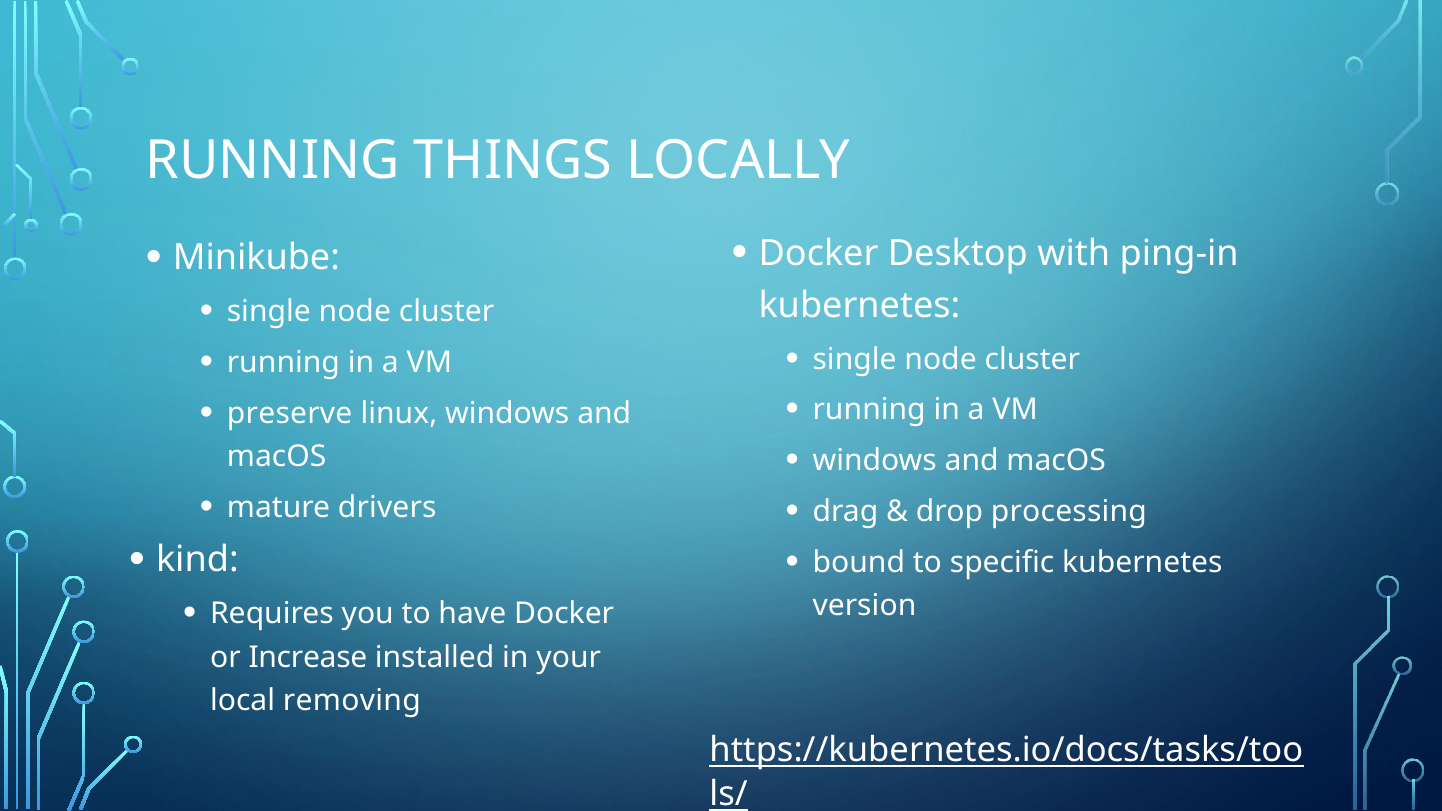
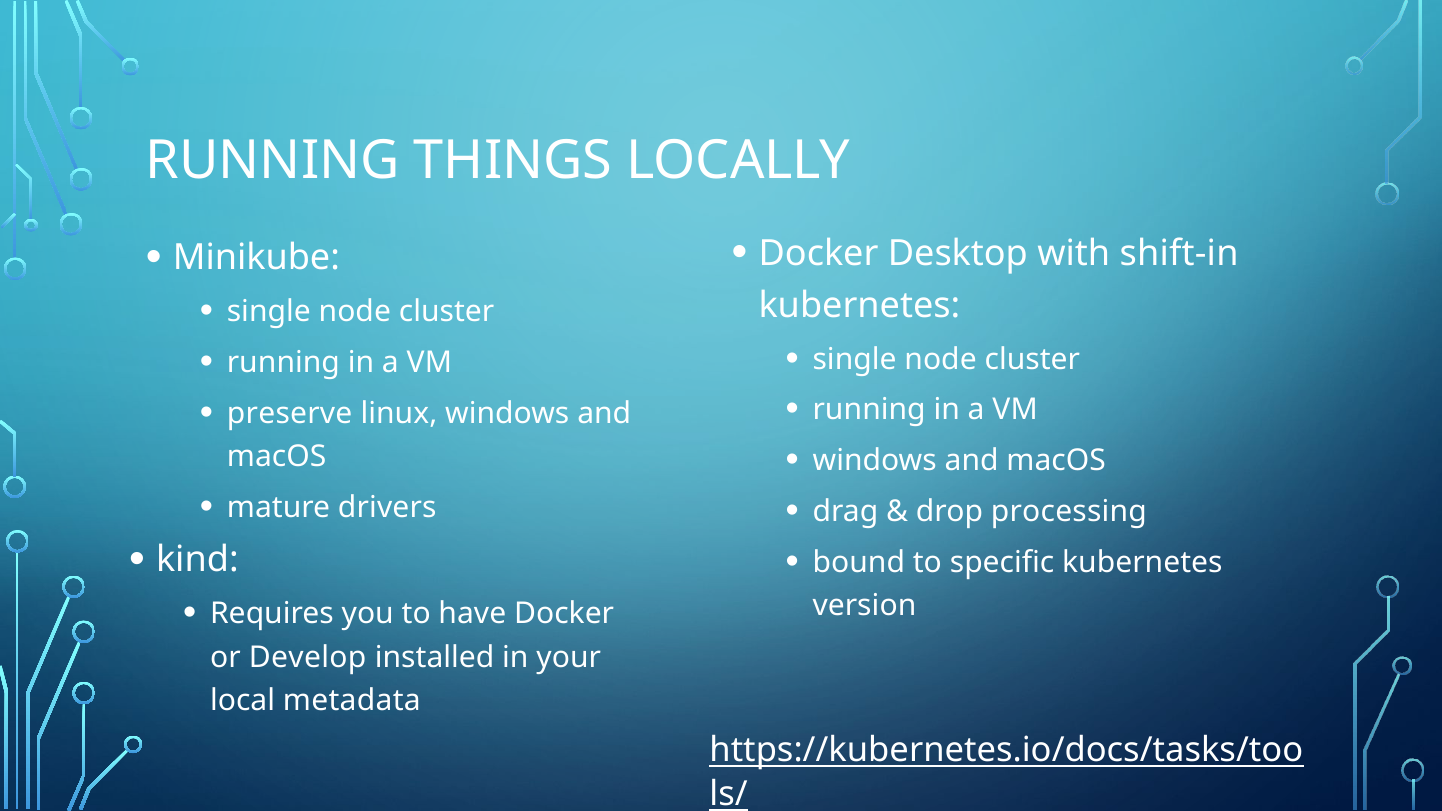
ping-in: ping-in -> shift-in
Increase: Increase -> Develop
removing: removing -> metadata
